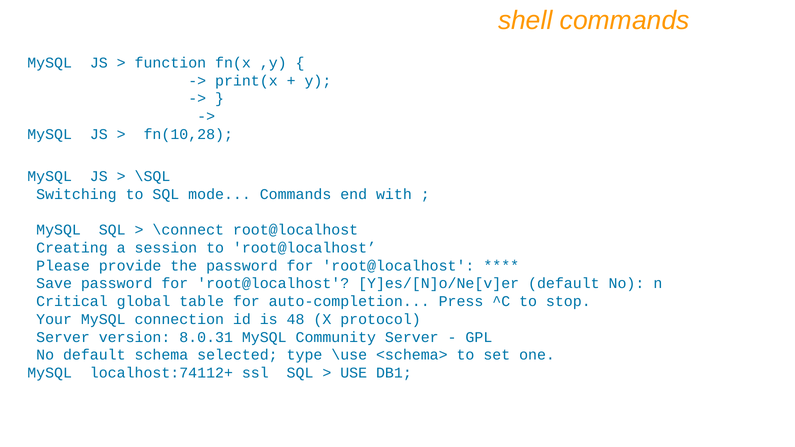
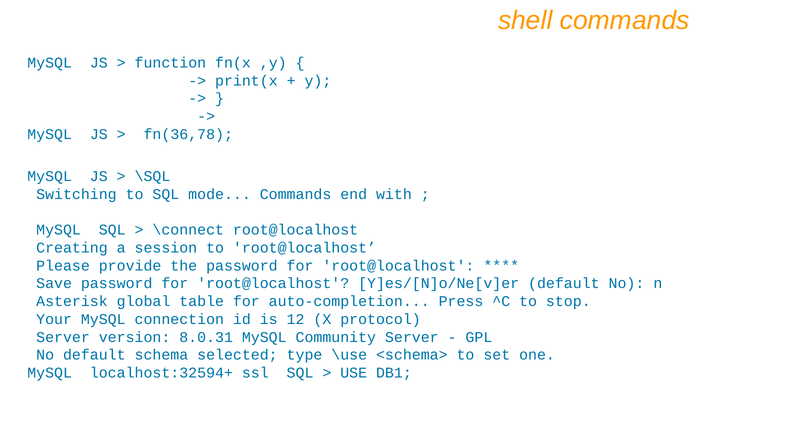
fn(10,28: fn(10,28 -> fn(36,78
Critical: Critical -> Asterisk
48: 48 -> 12
localhost:74112+: localhost:74112+ -> localhost:32594+
